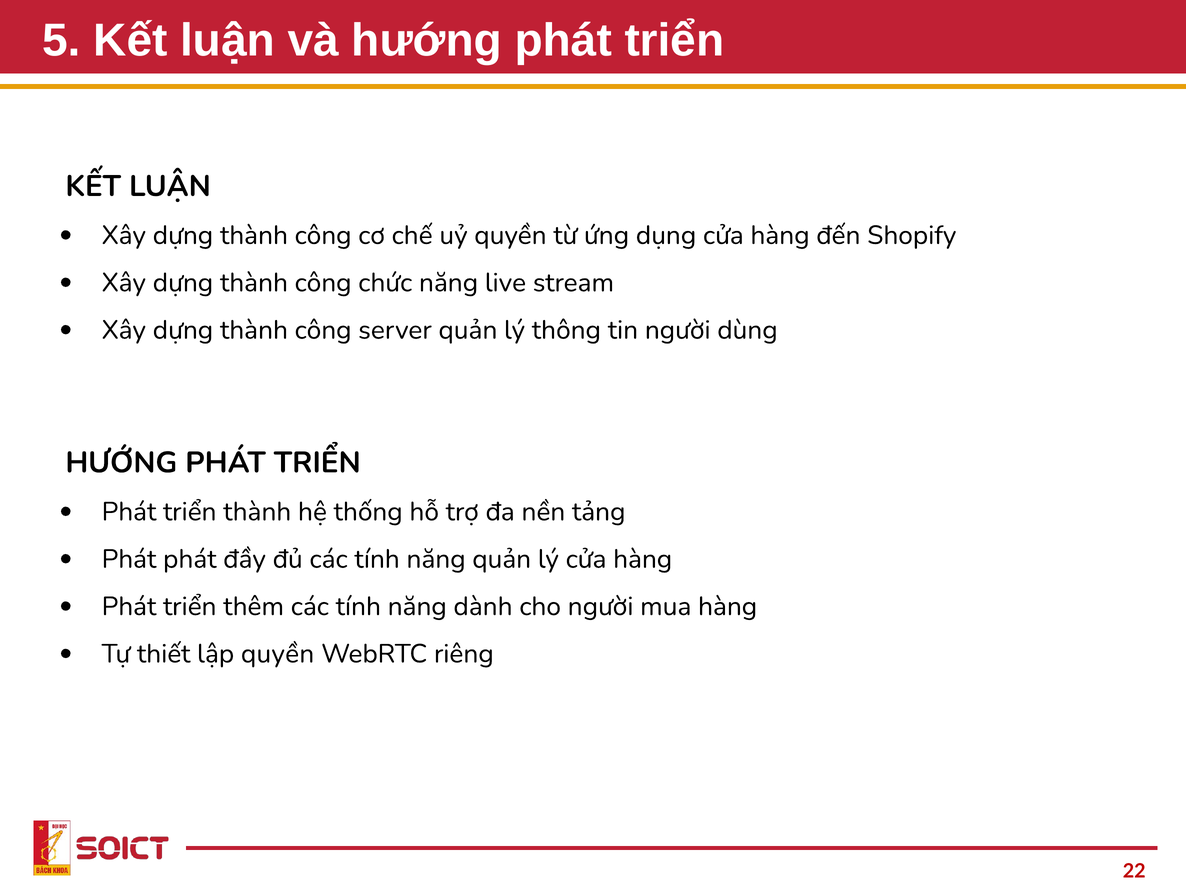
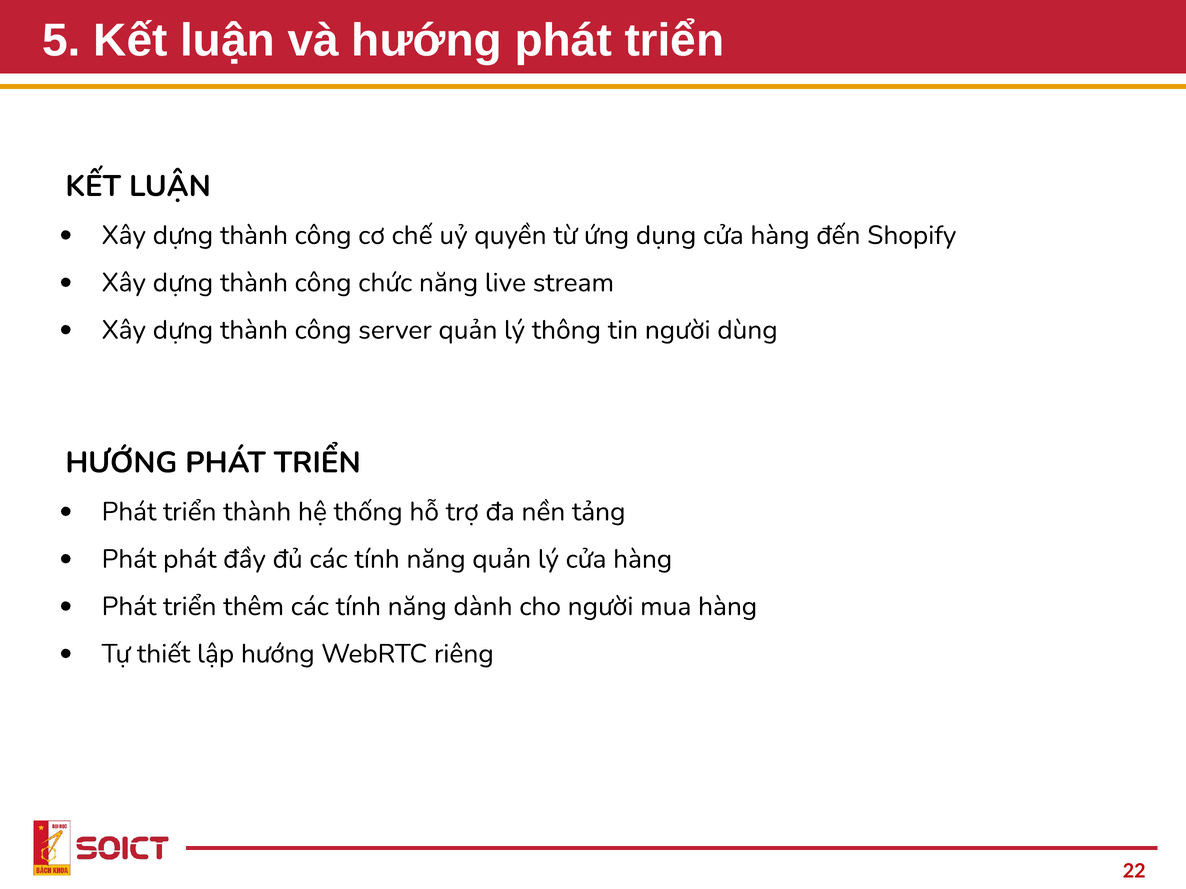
lập quyền: quyền -> hướng
